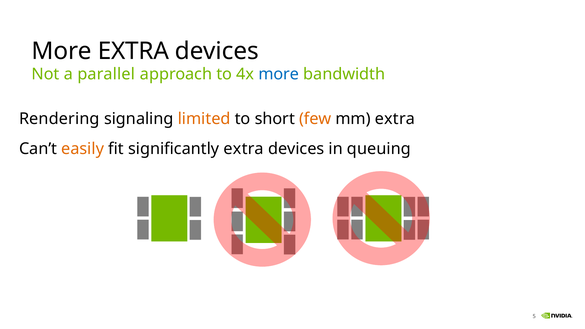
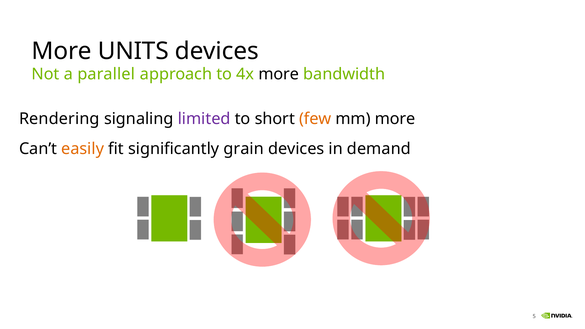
More EXTRA: EXTRA -> UNITS
more at (279, 74) colour: blue -> black
limited colour: orange -> purple
mm extra: extra -> more
significantly extra: extra -> grain
queuing: queuing -> demand
